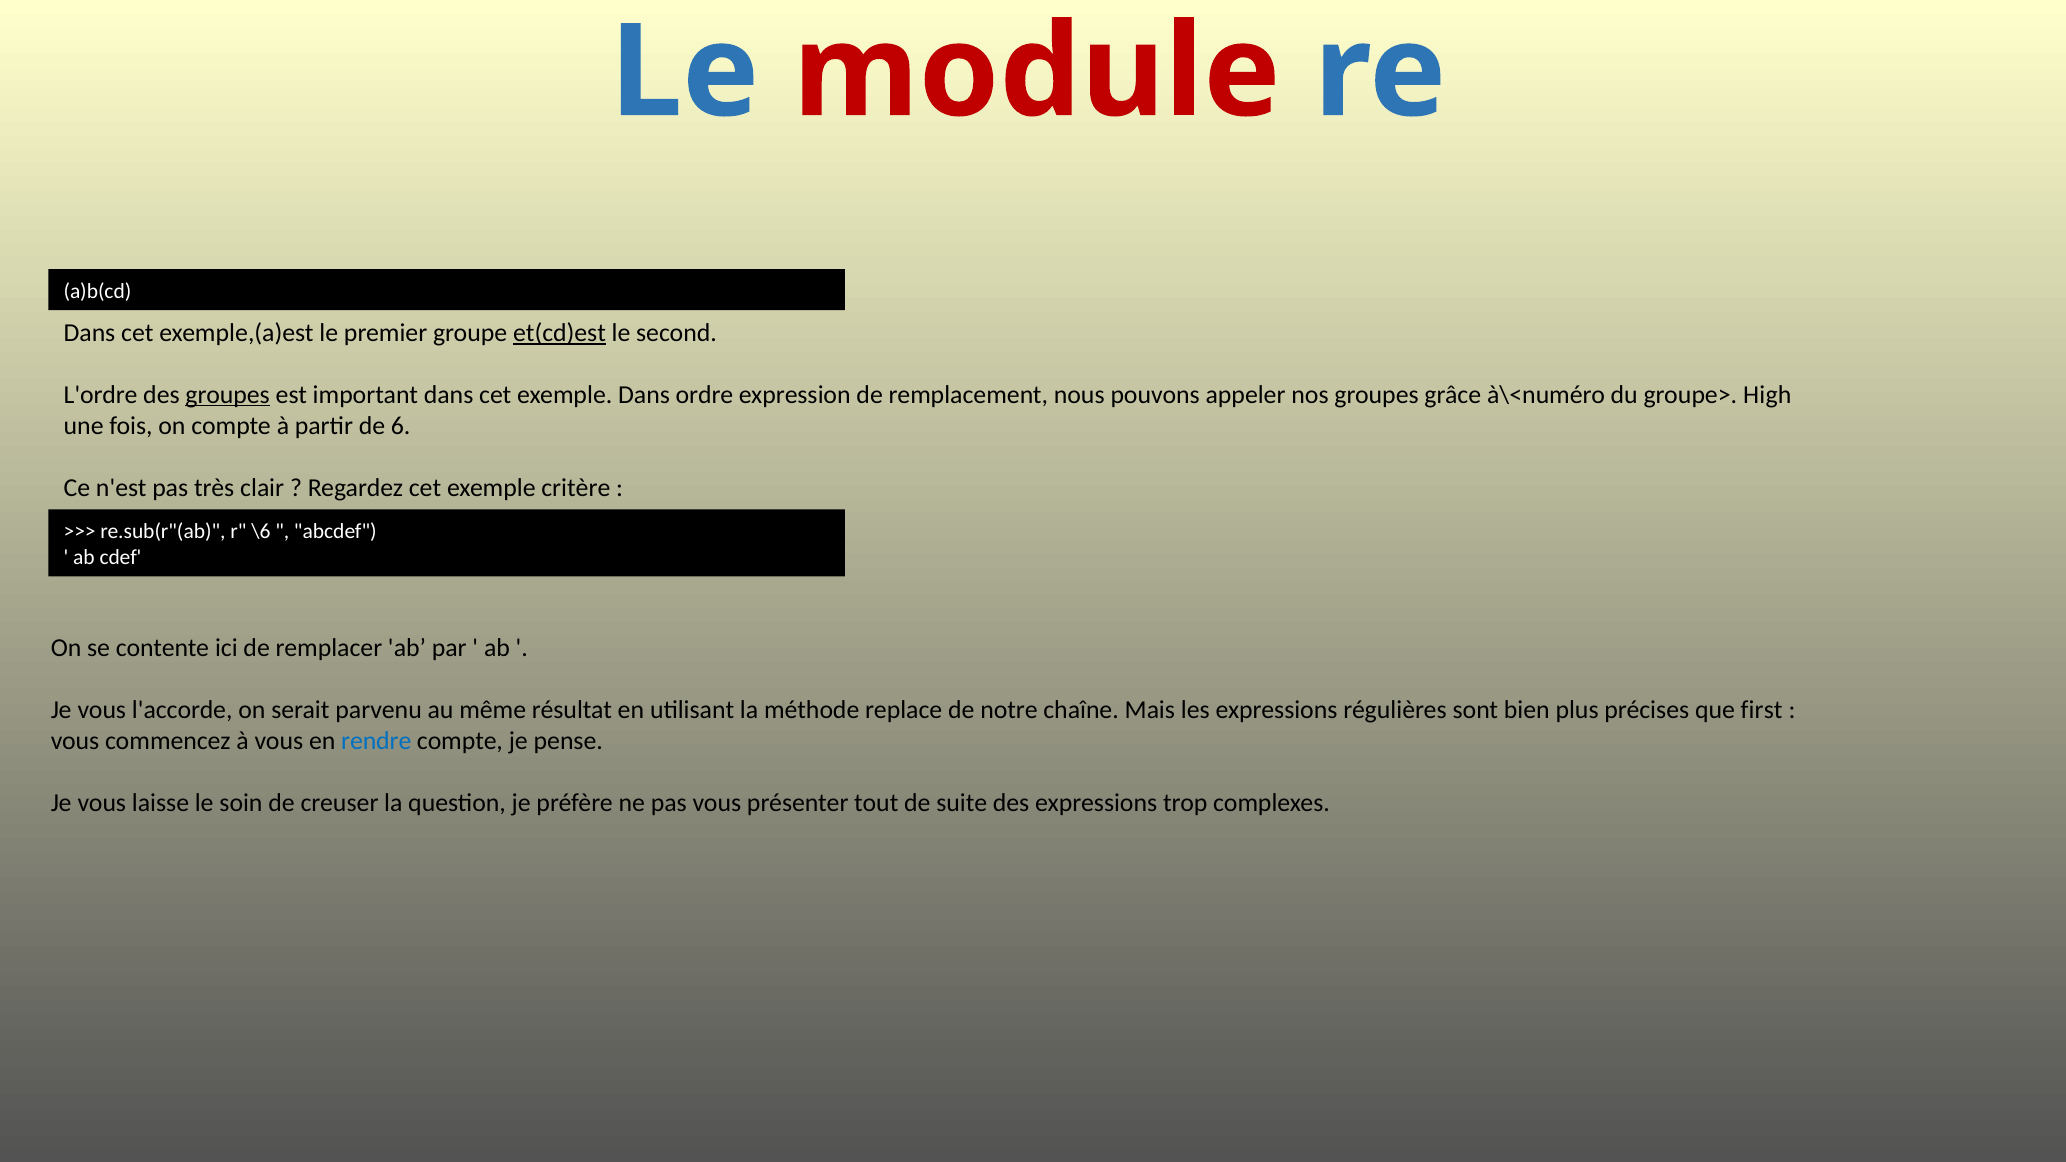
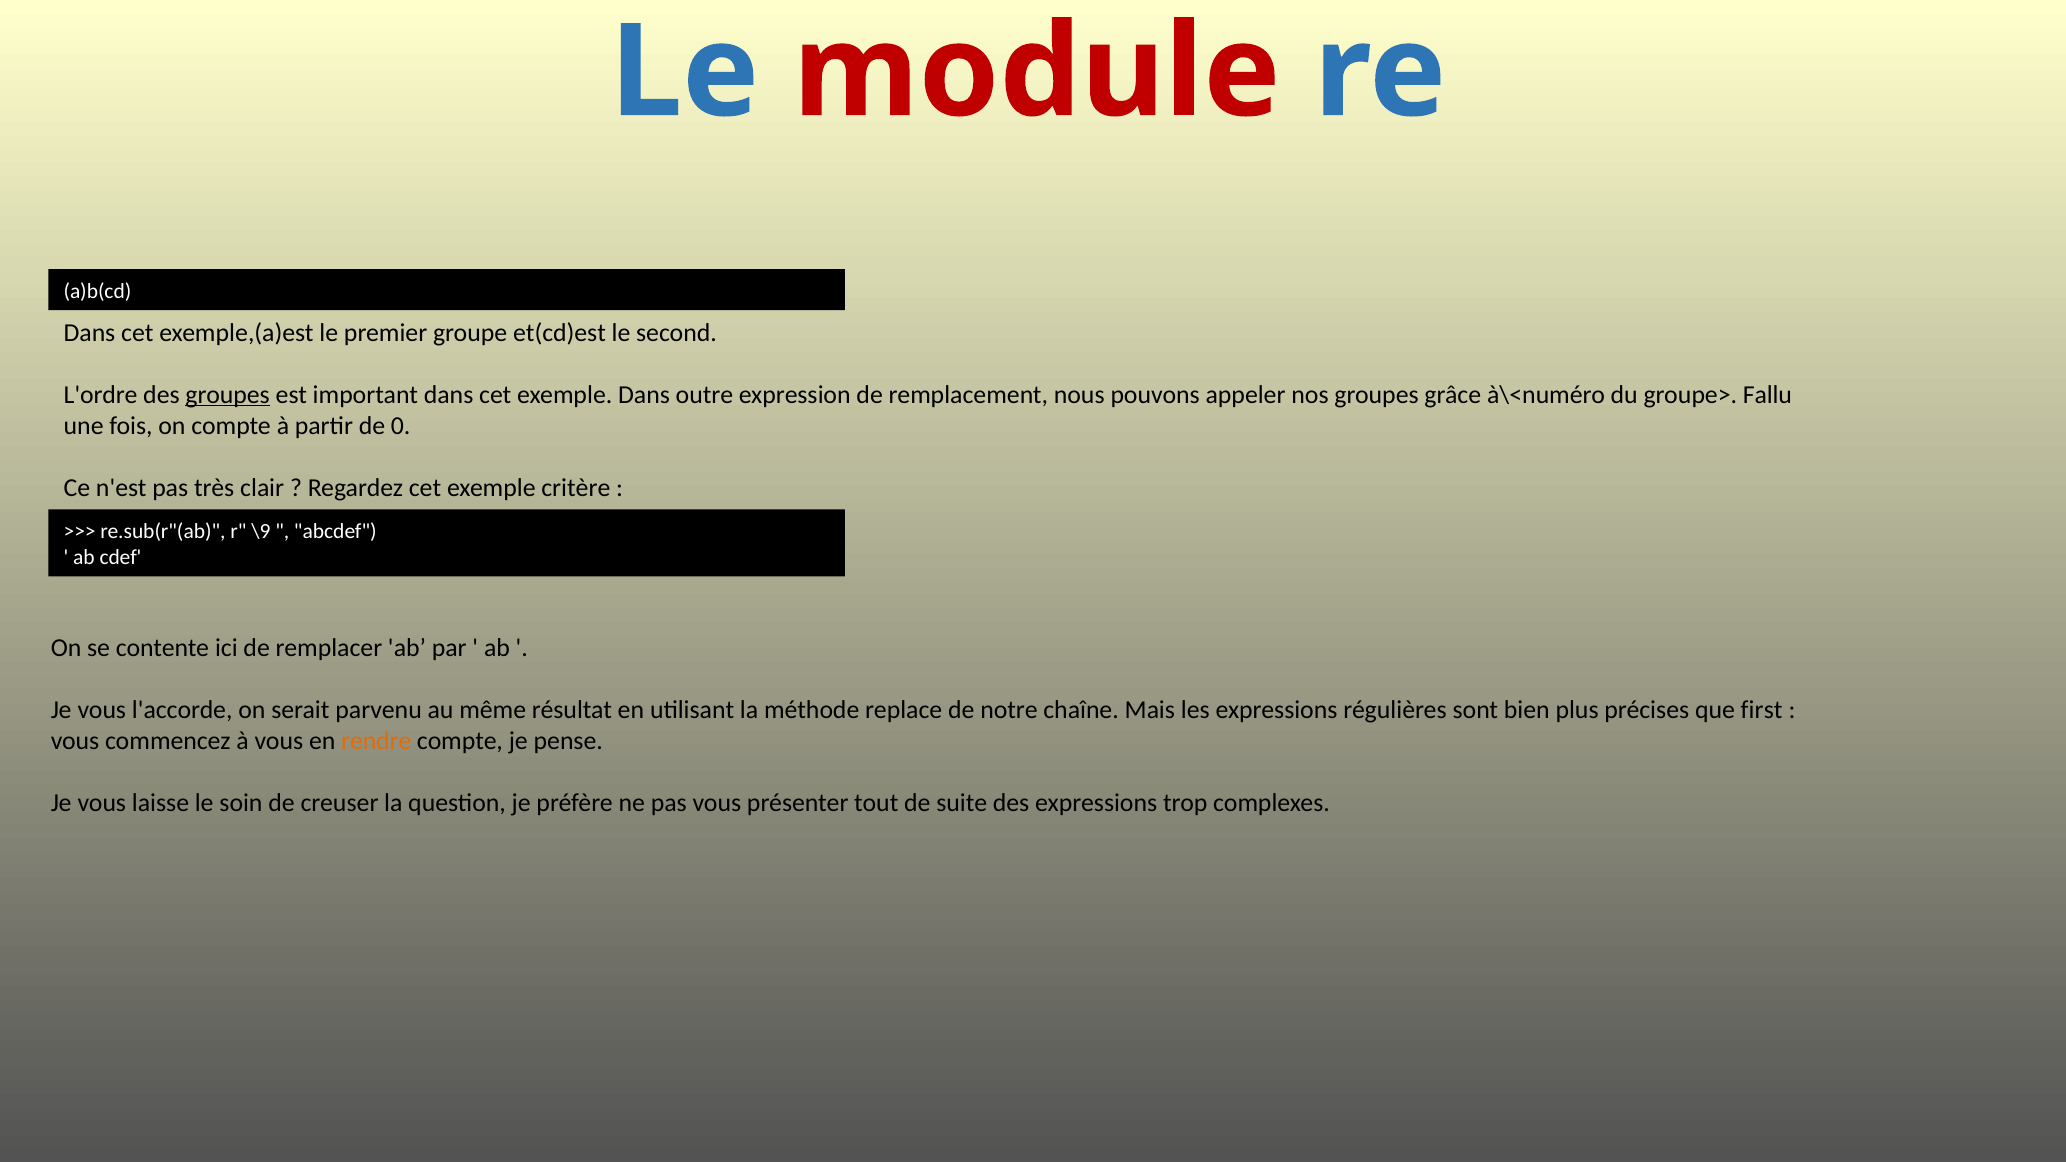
et(cd)est underline: present -> none
ordre: ordre -> outre
High: High -> Fallu
6: 6 -> 0
\6: \6 -> \9
rendre colour: blue -> orange
